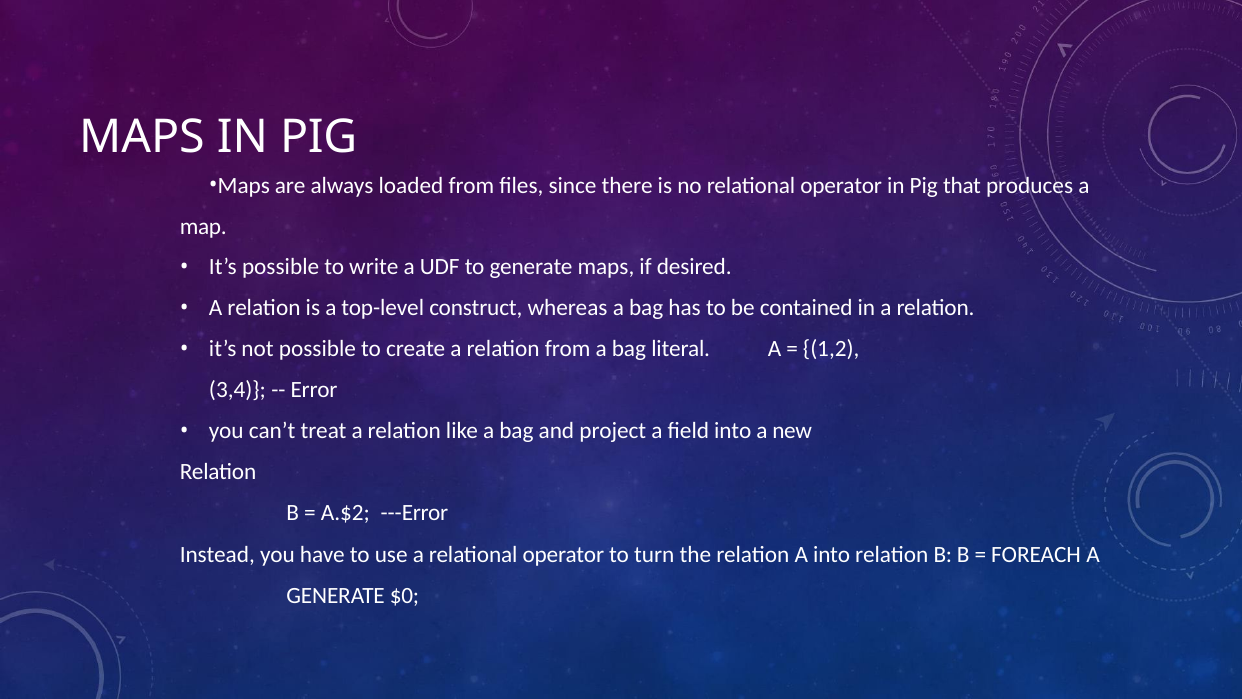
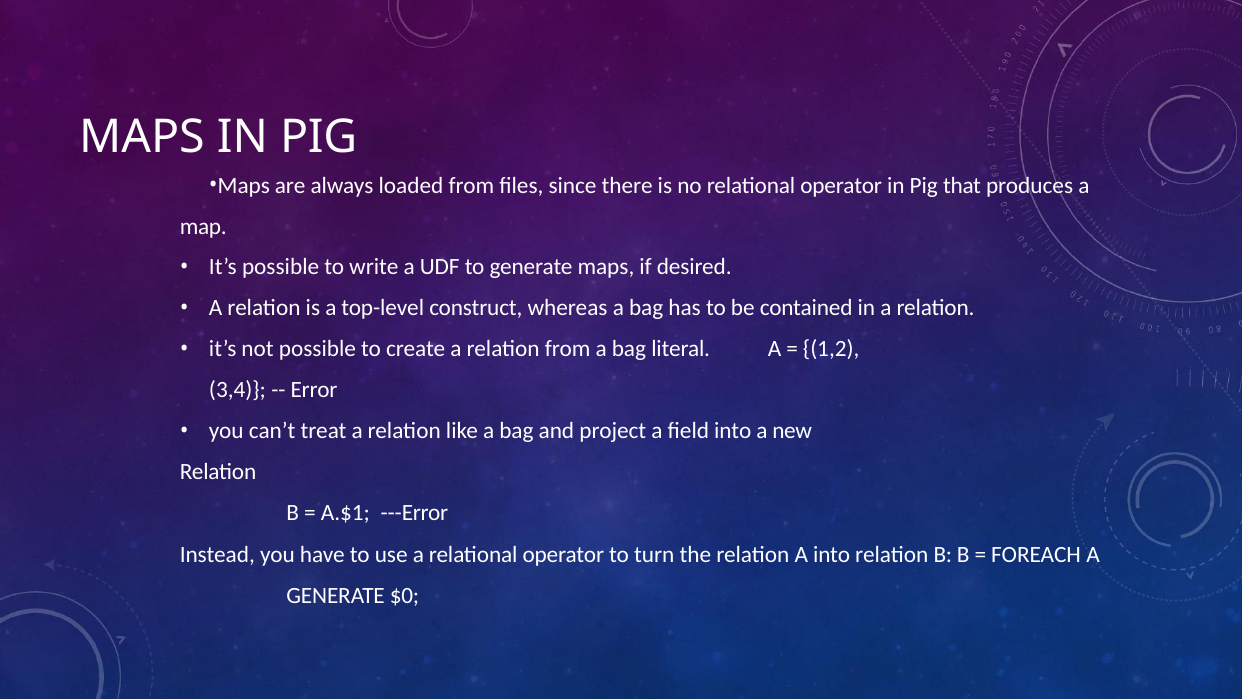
A.$2: A.$2 -> A.$1
